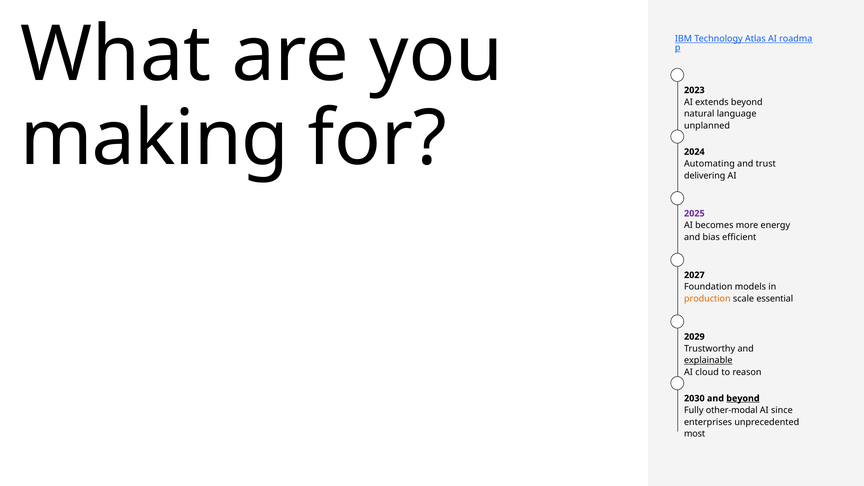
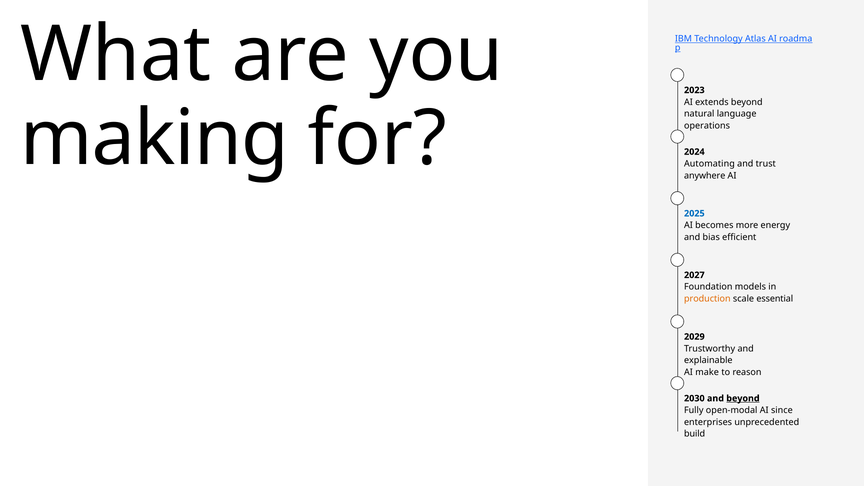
unplanned: unplanned -> operations
delivering: delivering -> anywhere
2025 colour: purple -> blue
explainable underline: present -> none
cloud: cloud -> make
other-modal: other-modal -> open-modal
most: most -> build
